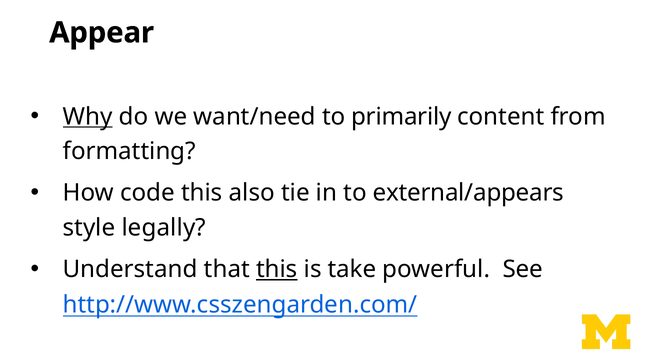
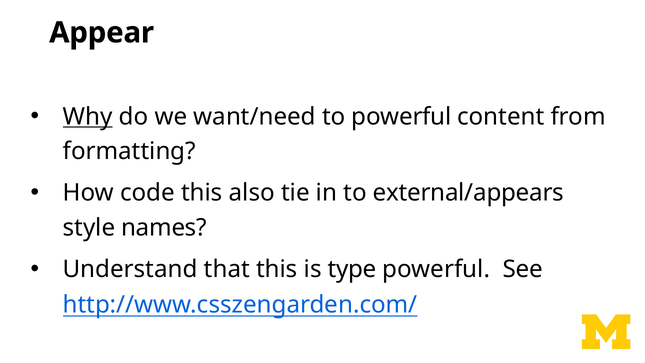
to primarily: primarily -> powerful
legally: legally -> names
this at (277, 269) underline: present -> none
take: take -> type
